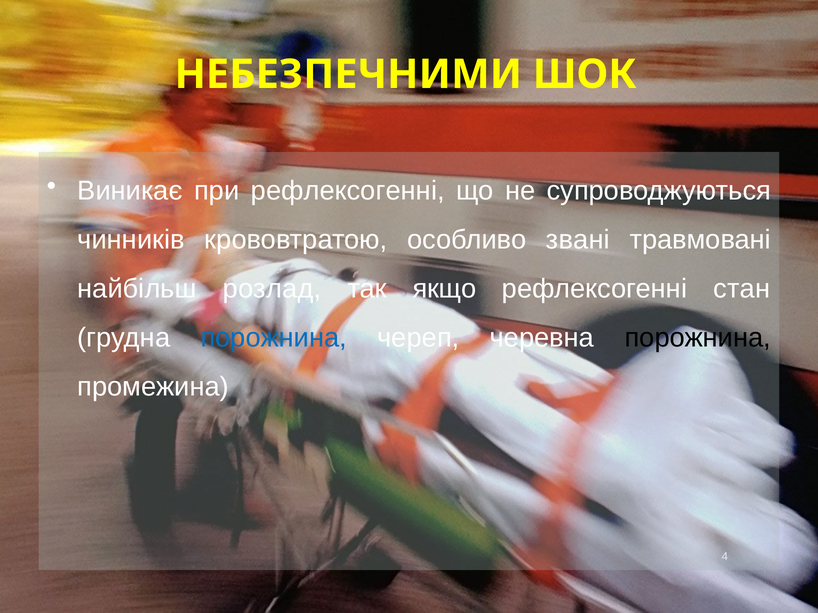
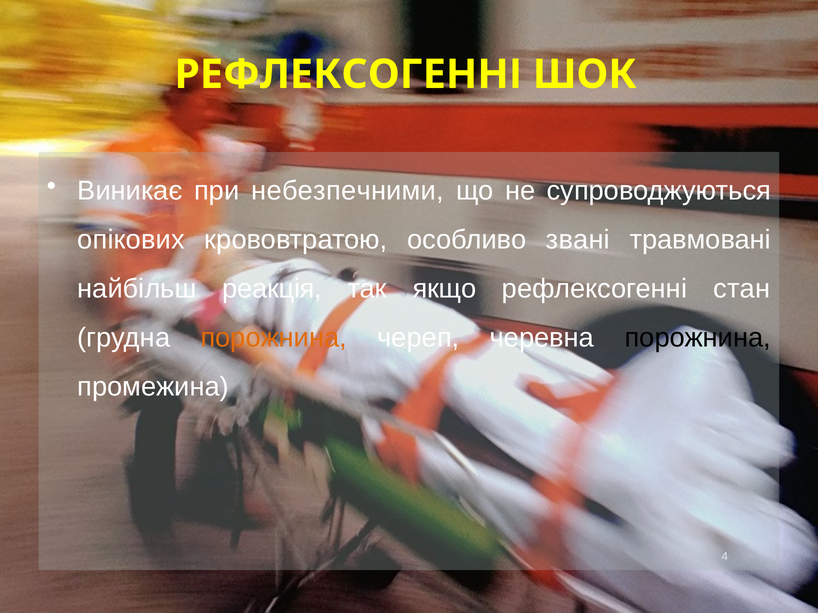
НЕБЕЗПЕЧНИМИ at (348, 74): НЕБЕЗПЕЧНИМИ -> РЕФЛЕКСОГЕННІ
при рефлексогенні: рефлексогенні -> небезпечними
чинників: чинників -> опікових
розлад: розлад -> реакція
порожнина at (274, 338) colour: blue -> orange
